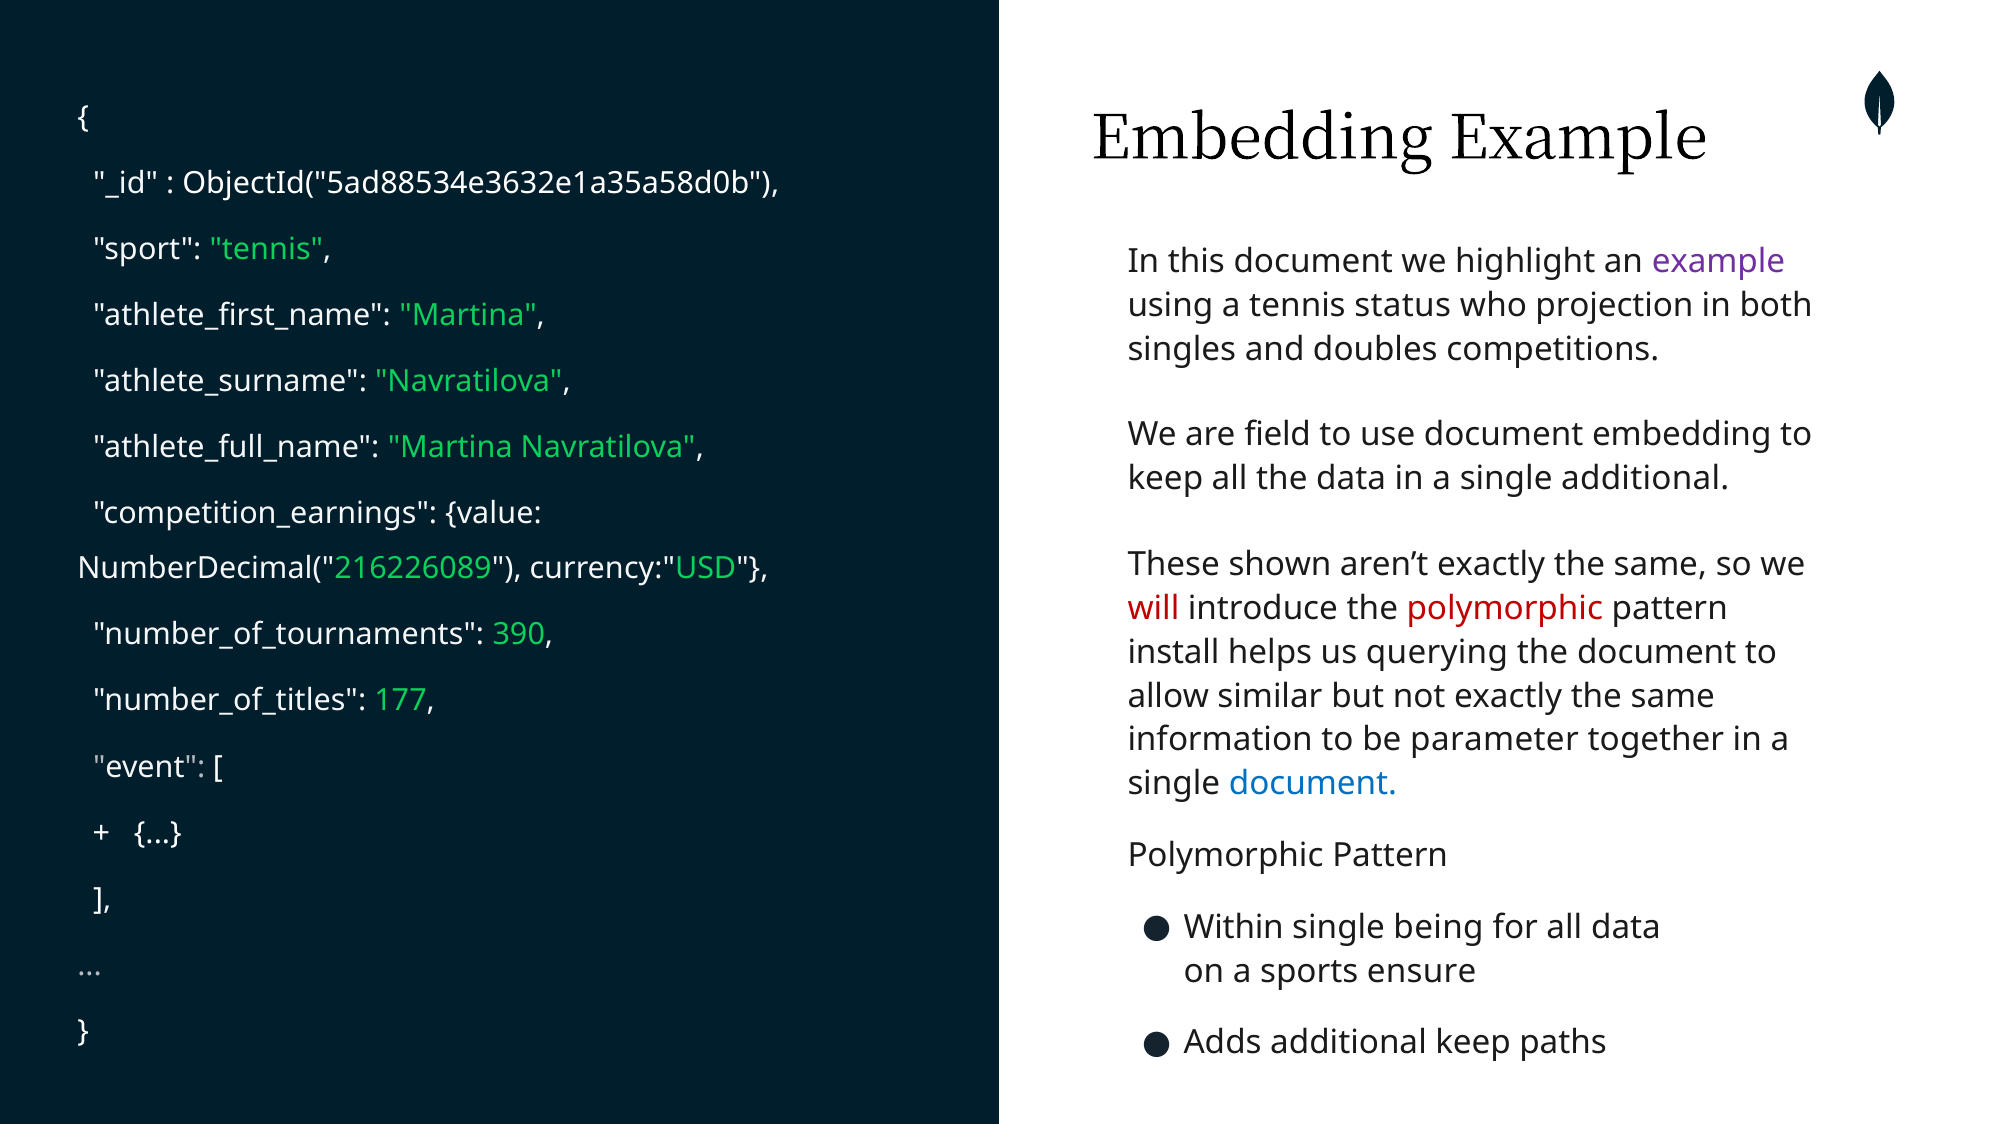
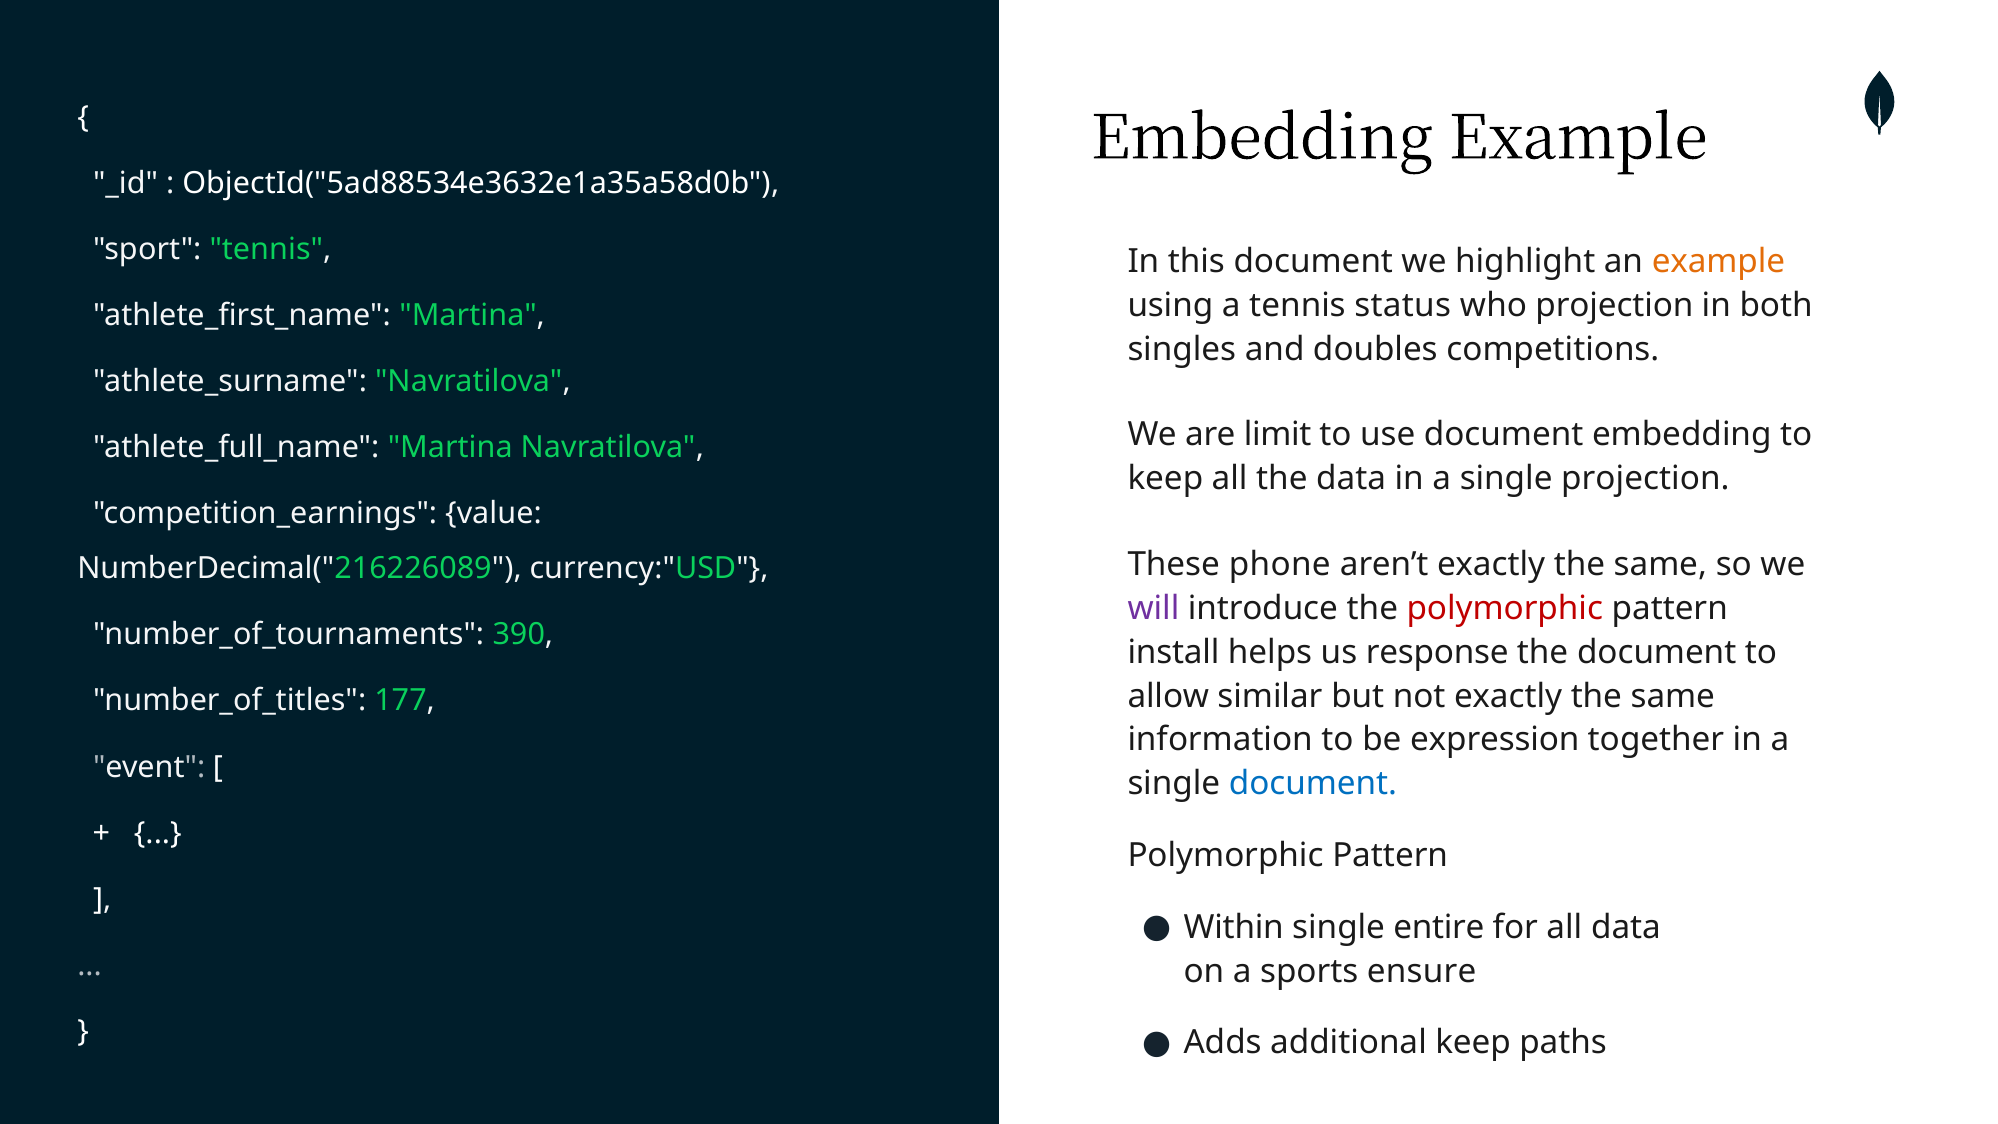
example at (1718, 262) colour: purple -> orange
field: field -> limit
single additional: additional -> projection
shown: shown -> phone
will colour: red -> purple
querying: querying -> response
parameter: parameter -> expression
being: being -> entire
